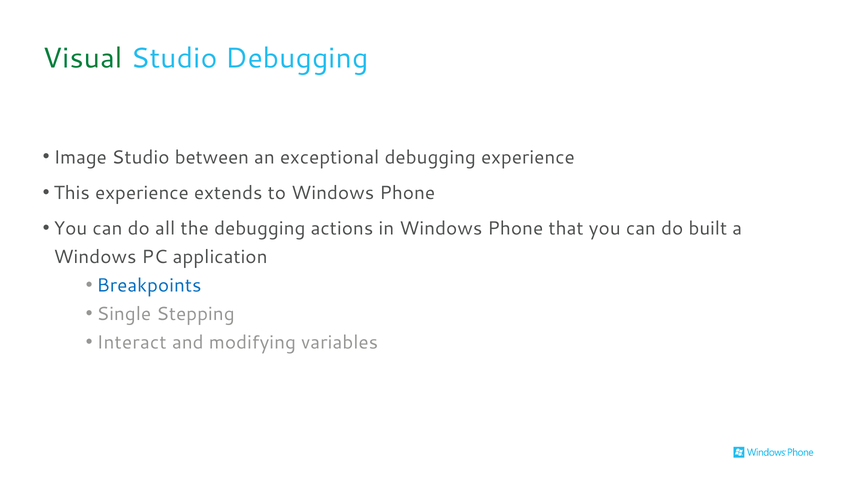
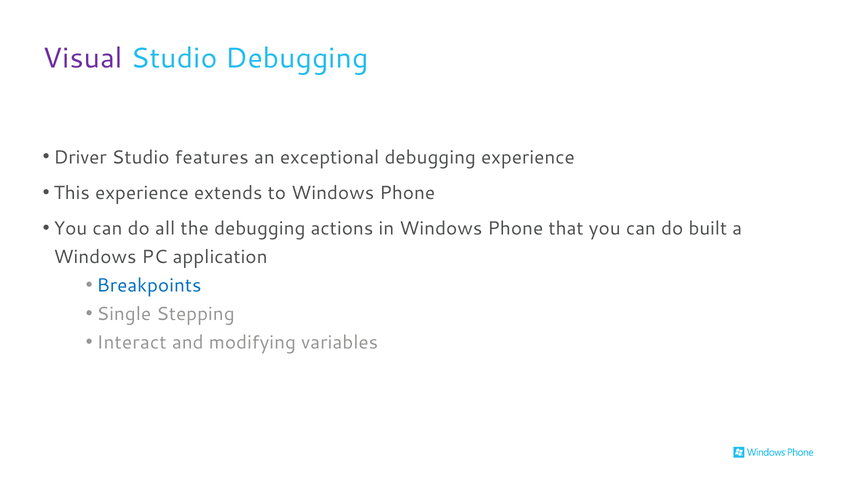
Visual colour: green -> purple
Image: Image -> Driver
between: between -> features
